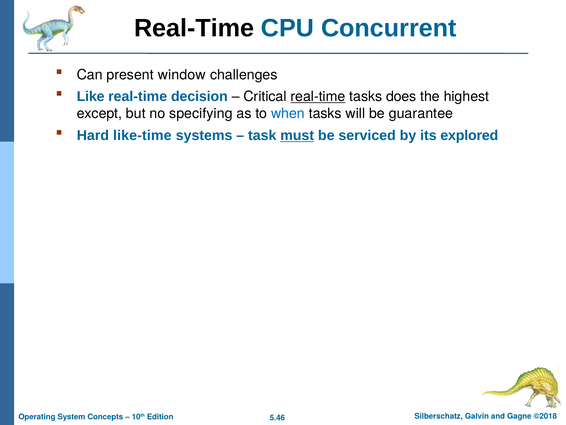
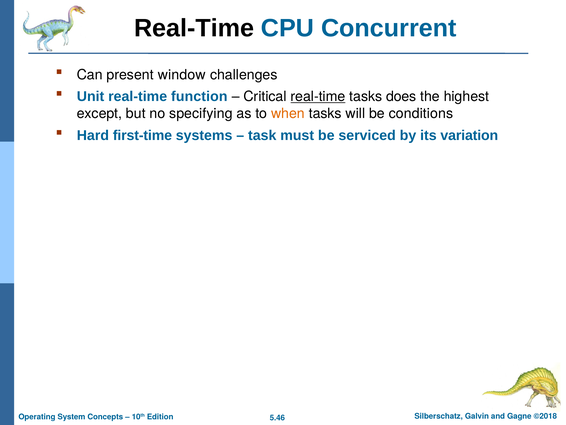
Like: Like -> Unit
decision: decision -> function
when colour: blue -> orange
guarantee: guarantee -> conditions
like-time: like-time -> first-time
must underline: present -> none
explored: explored -> variation
